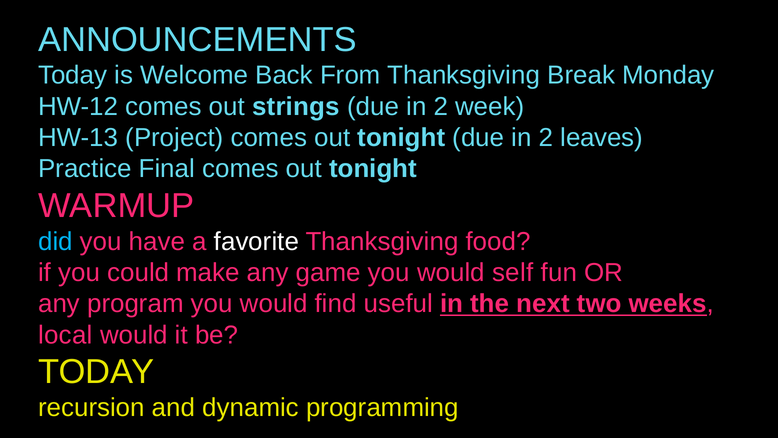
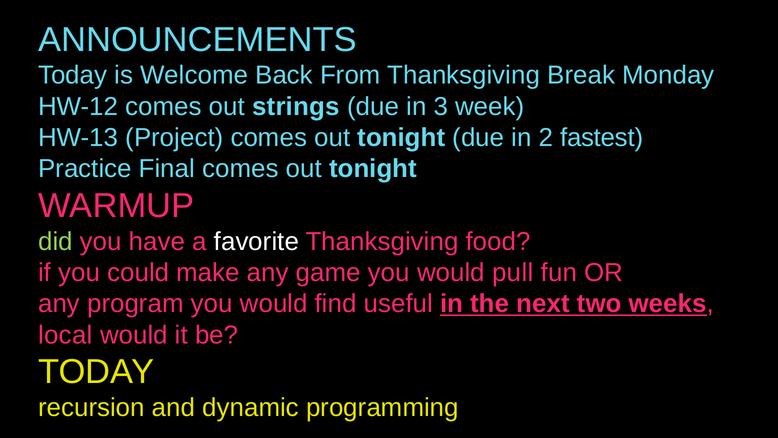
2 at (441, 106): 2 -> 3
leaves: leaves -> fastest
did colour: light blue -> light green
self: self -> pull
